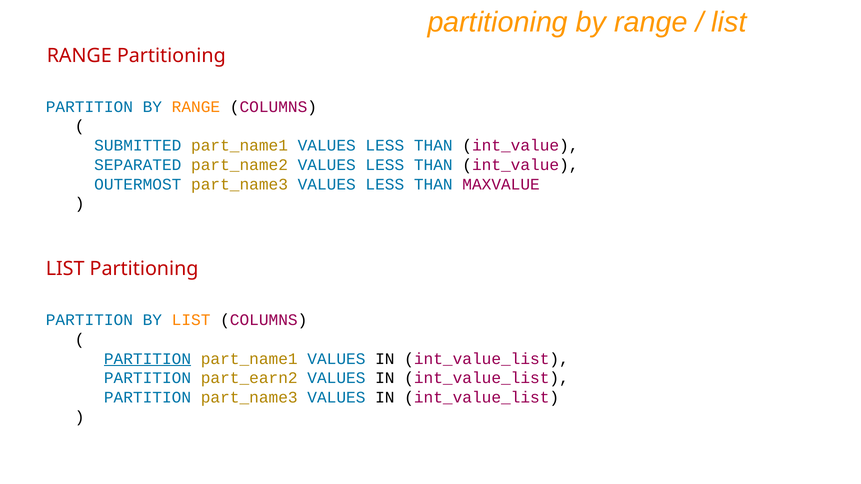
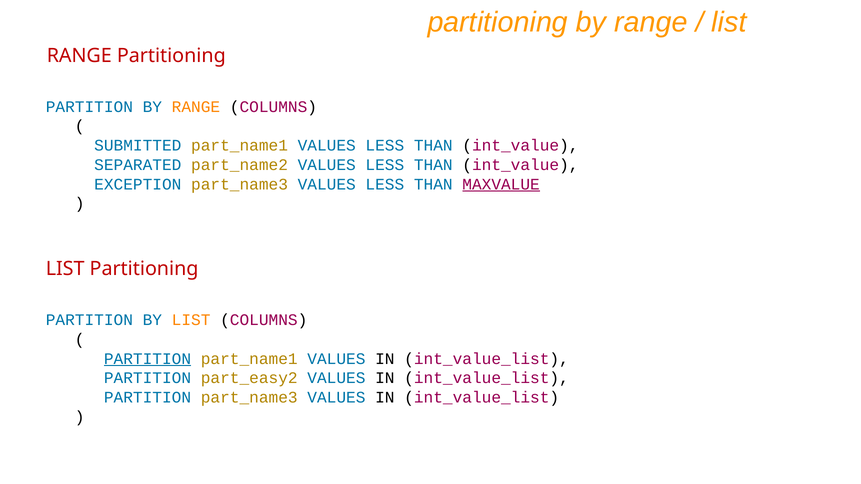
OUTERMOST: OUTERMOST -> EXCEPTION
MAXVALUE underline: none -> present
part_earn2: part_earn2 -> part_easy2
